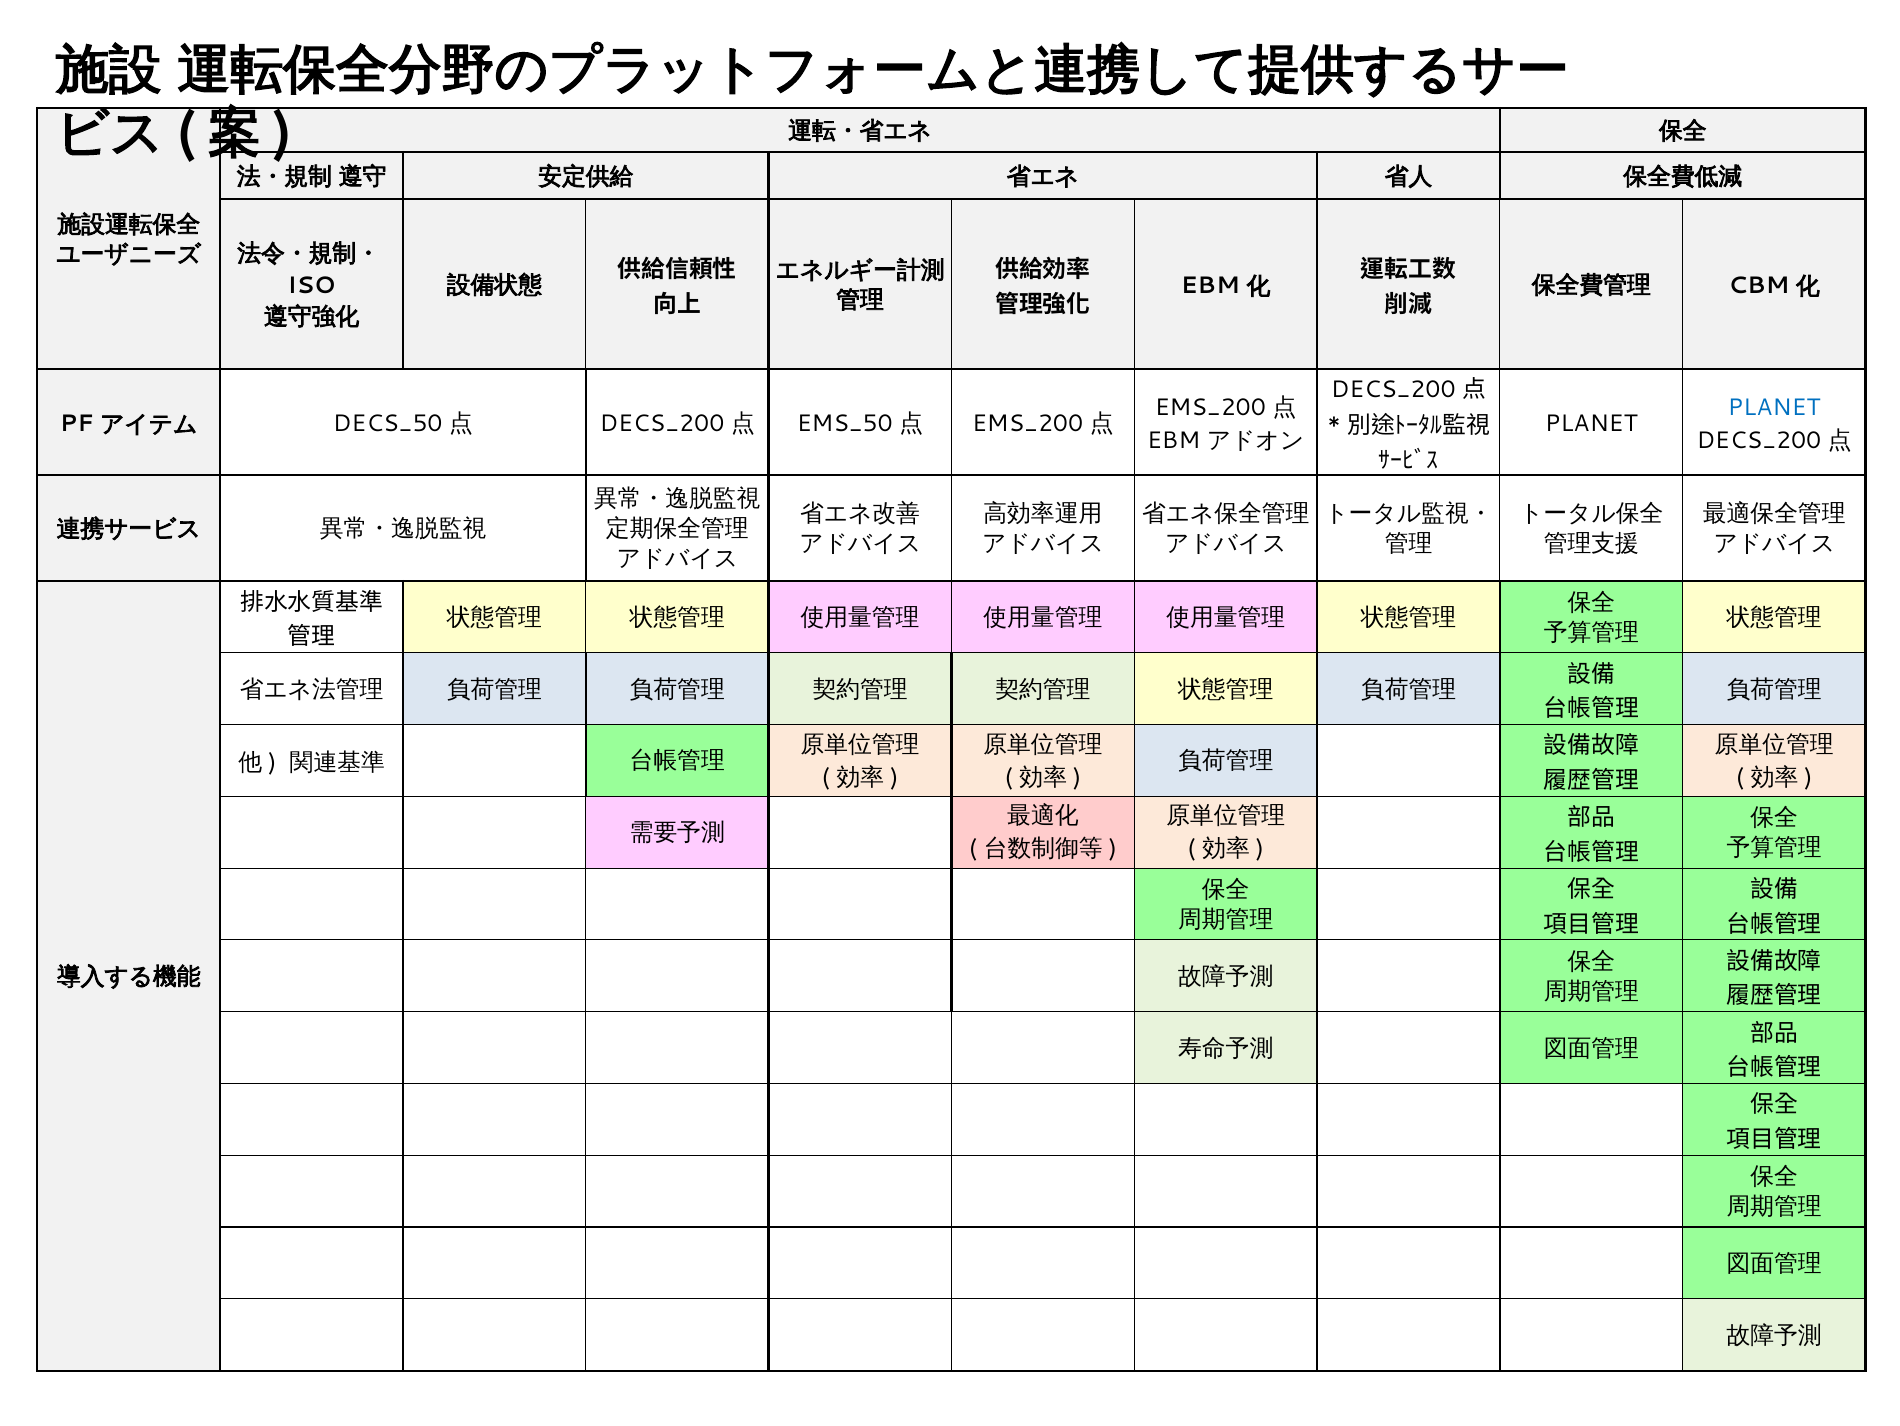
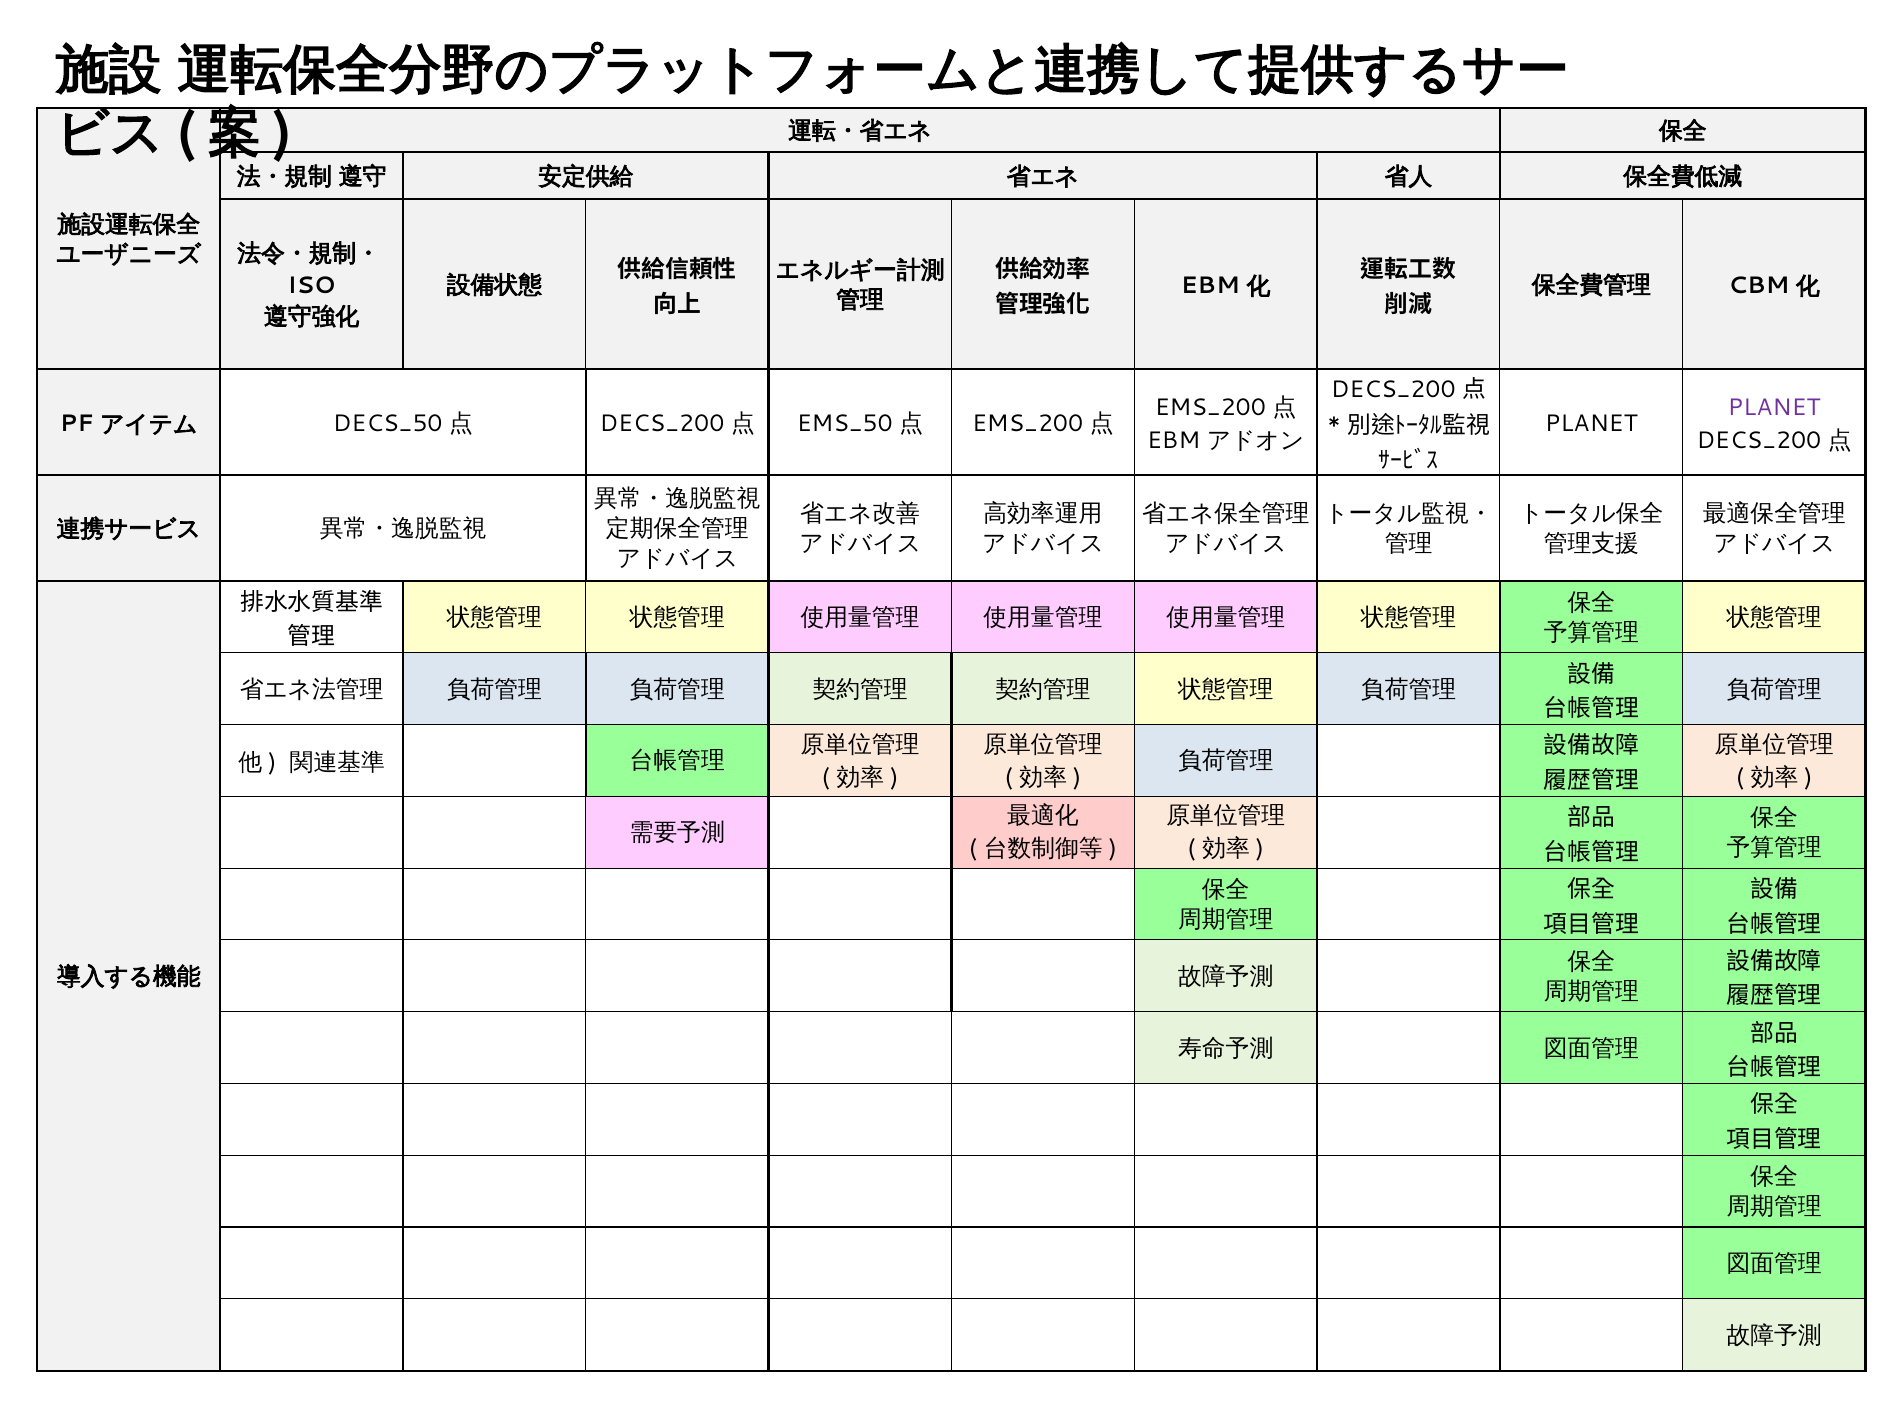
PLANET at (1774, 407) colour: blue -> purple
